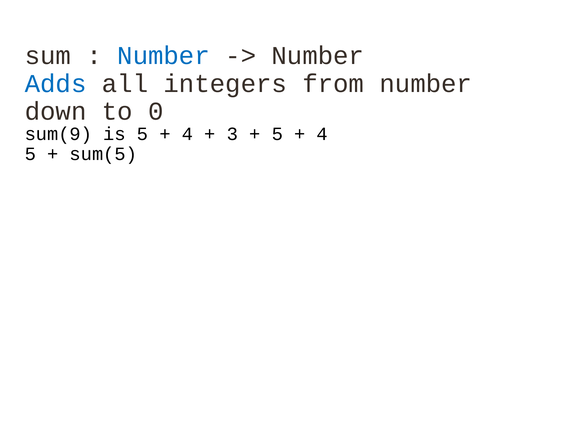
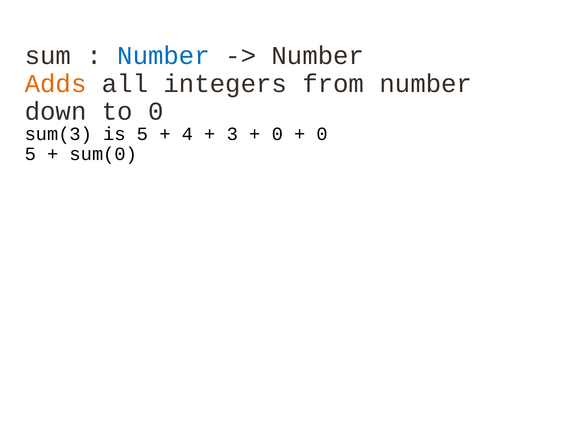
Adds colour: blue -> orange
sum(9: sum(9 -> sum(3
5 at (277, 134): 5 -> 0
4 at (322, 134): 4 -> 0
sum(5: sum(5 -> sum(0
